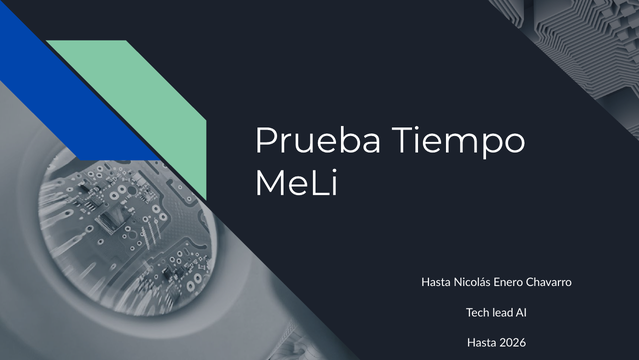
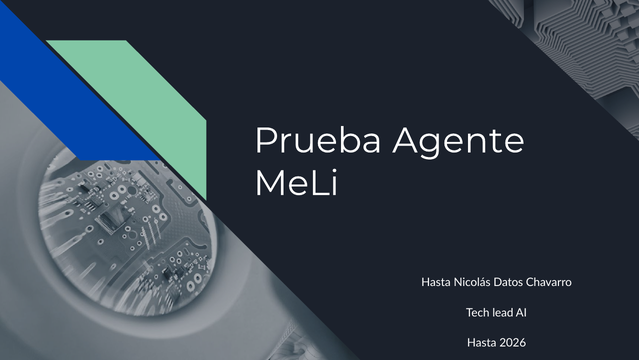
Tiempo: Tiempo -> Agente
Enero: Enero -> Datos
